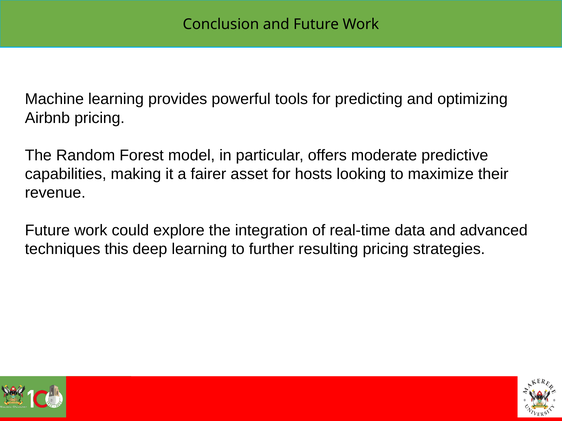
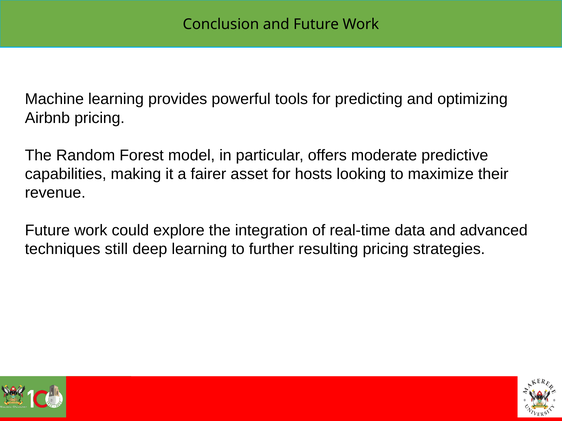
this: this -> still
